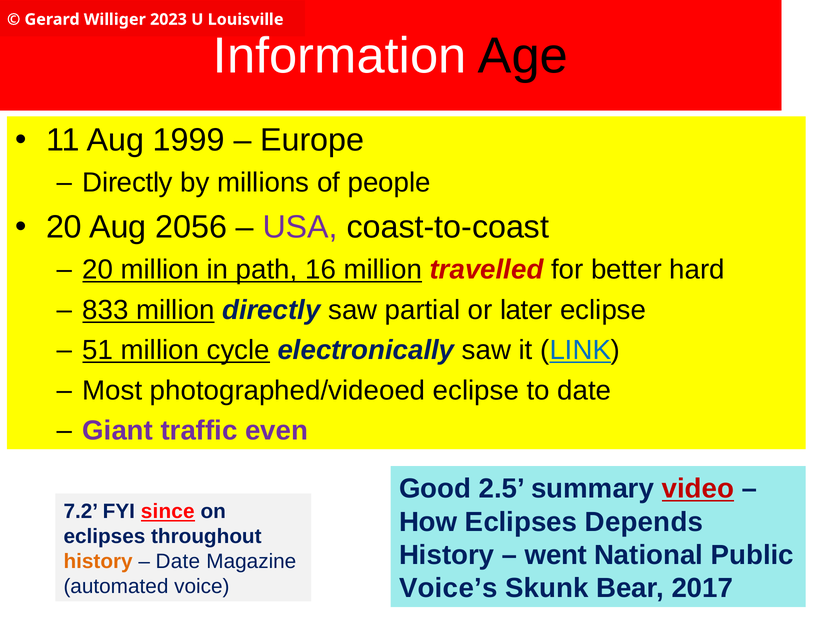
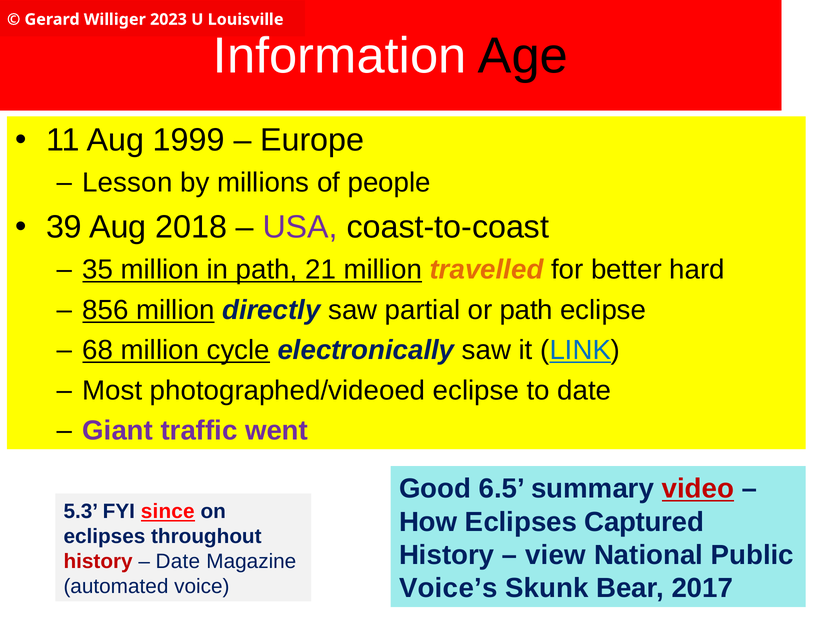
Directly at (128, 183): Directly -> Lesson
20 at (64, 227): 20 -> 39
2056: 2056 -> 2018
20 at (98, 270): 20 -> 35
16: 16 -> 21
travelled colour: red -> orange
833: 833 -> 856
or later: later -> path
51: 51 -> 68
even: even -> went
2.5: 2.5 -> 6.5
7.2: 7.2 -> 5.3
Depends: Depends -> Captured
went: went -> view
history at (98, 562) colour: orange -> red
